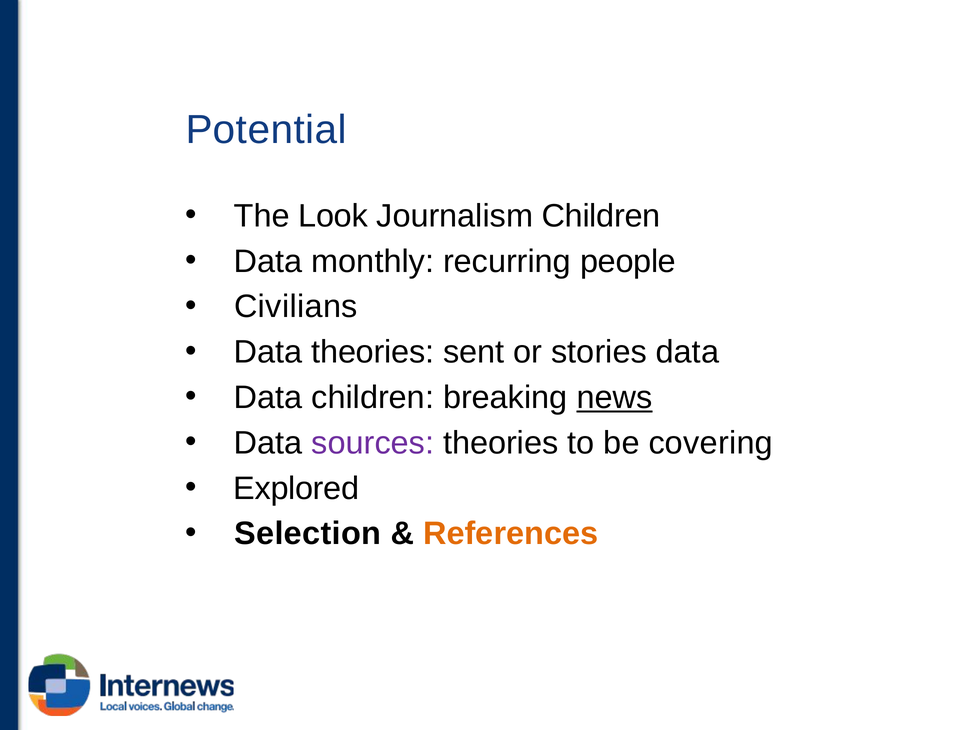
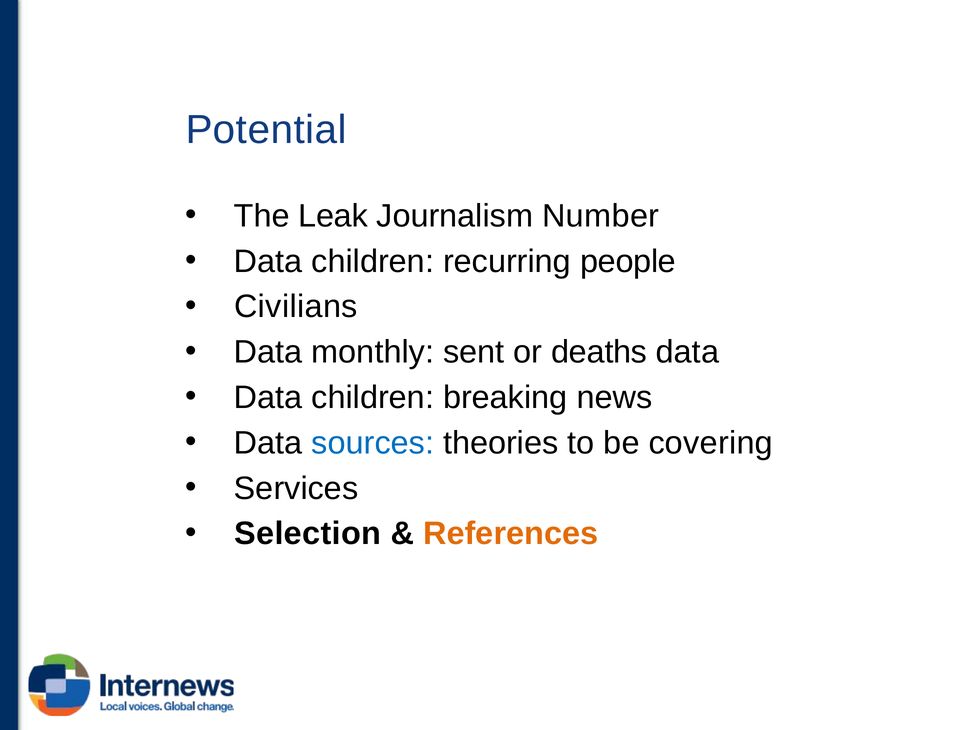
Look: Look -> Leak
Journalism Children: Children -> Number
monthly at (373, 262): monthly -> children
Data theories: theories -> monthly
stories: stories -> deaths
news underline: present -> none
sources colour: purple -> blue
Explored: Explored -> Services
